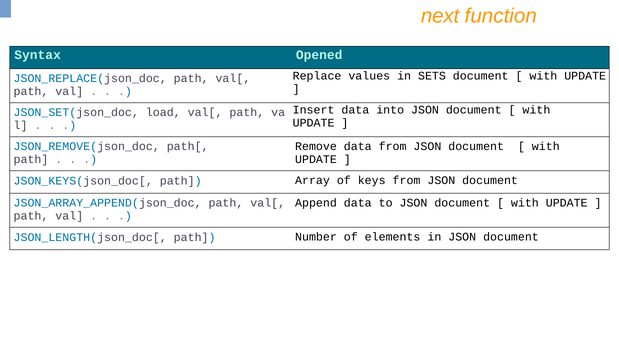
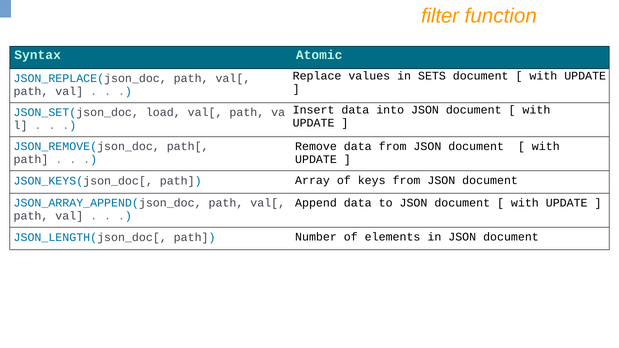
next: next -> filter
Opened: Opened -> Atomic
